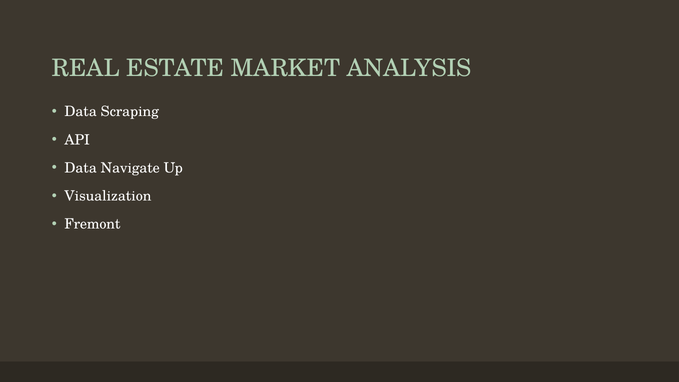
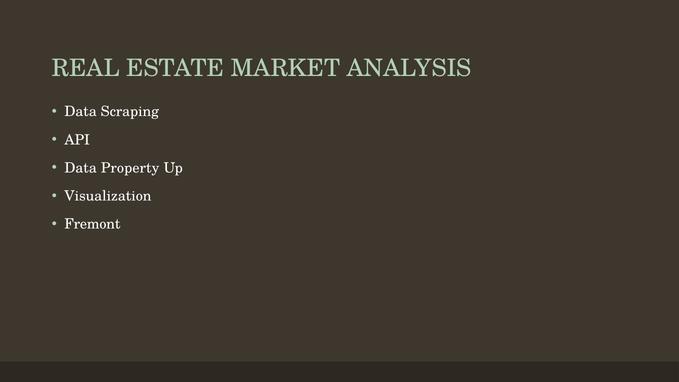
Navigate: Navigate -> Property
